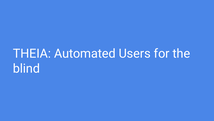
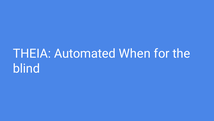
Users: Users -> When
